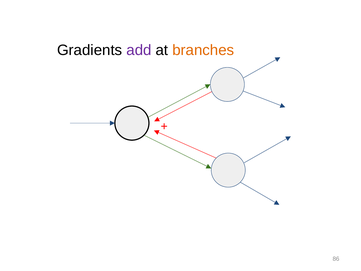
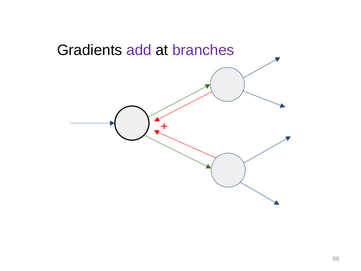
branches colour: orange -> purple
